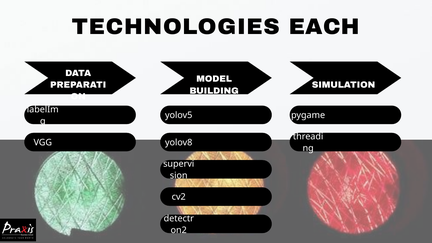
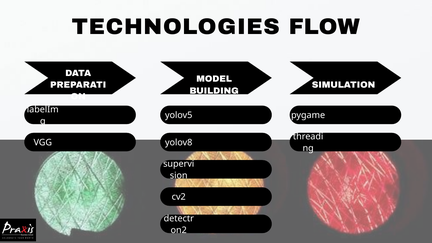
EACH: EACH -> FLOW
